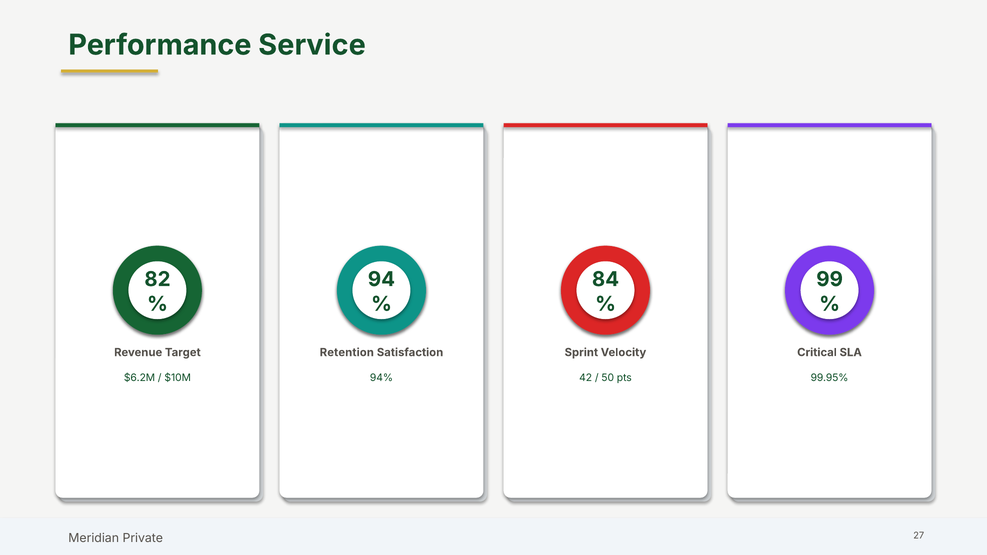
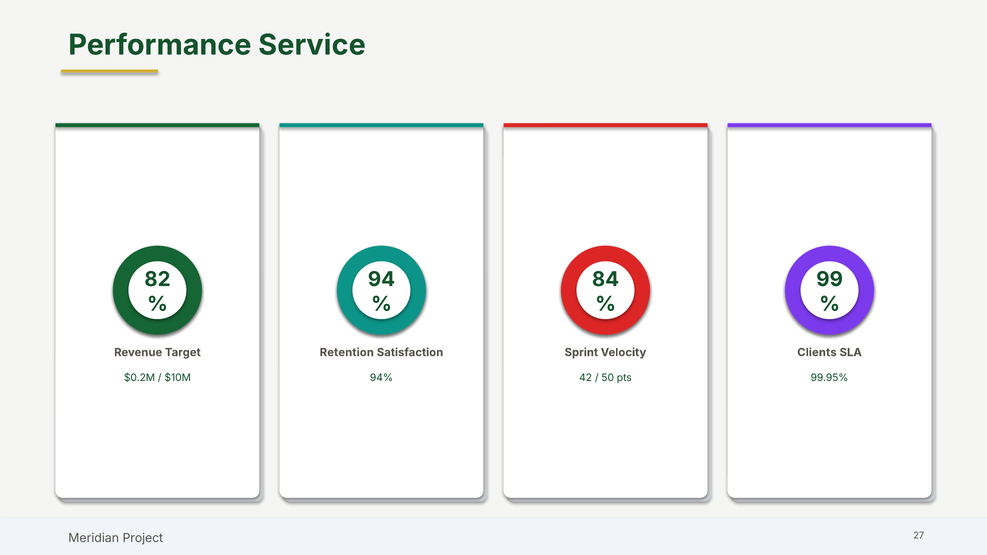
Critical: Critical -> Clients
$6.2M: $6.2M -> $0.2M
Private: Private -> Project
